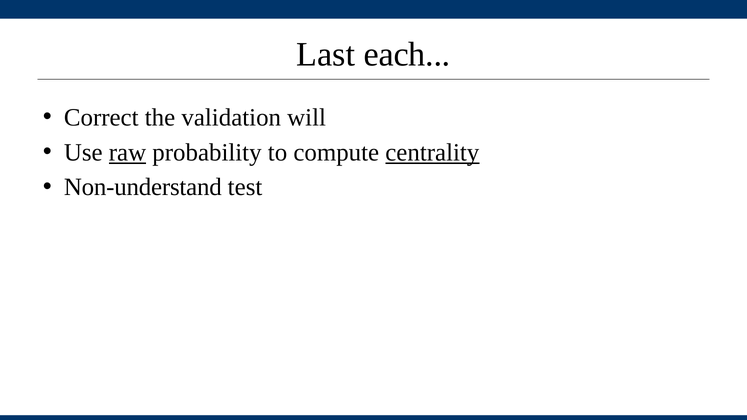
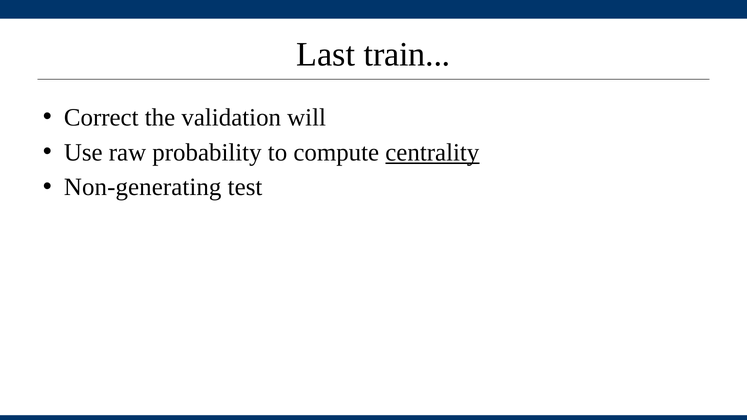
each: each -> train
raw underline: present -> none
Non-understand: Non-understand -> Non-generating
